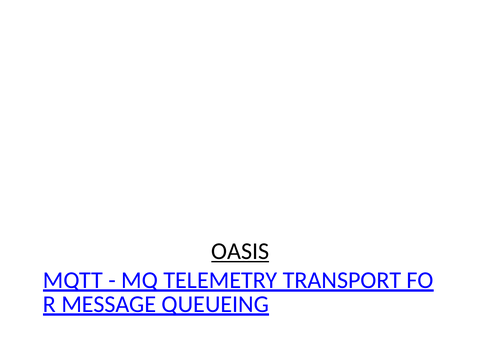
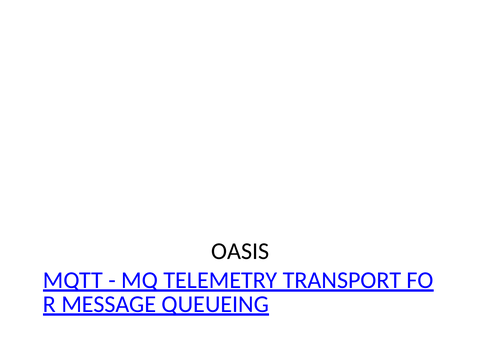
OASIS underline: present -> none
